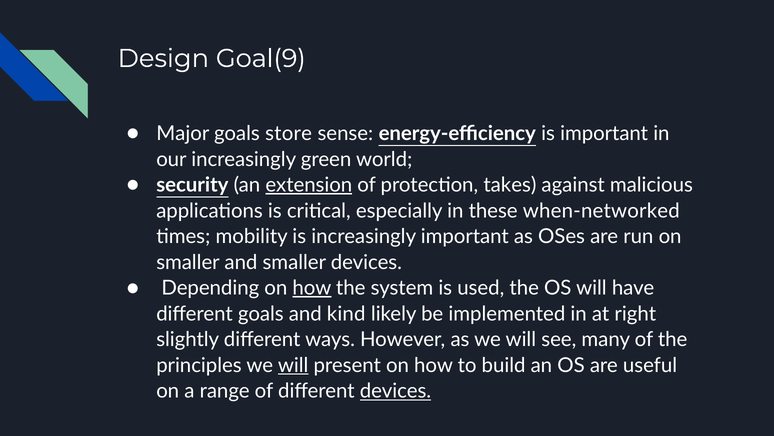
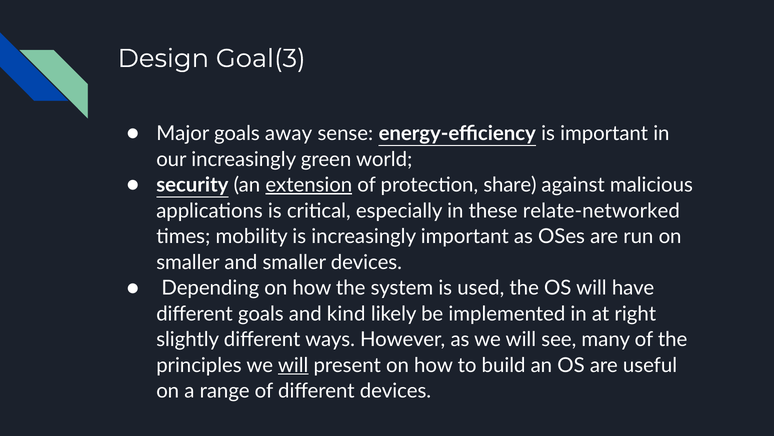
Goal(9: Goal(9 -> Goal(3
store: store -> away
takes: takes -> share
when-networked: when-networked -> relate-networked
how at (312, 288) underline: present -> none
devices at (395, 391) underline: present -> none
